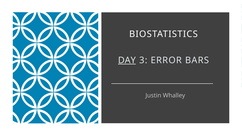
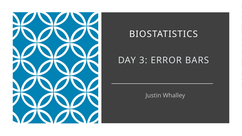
DAY underline: present -> none
